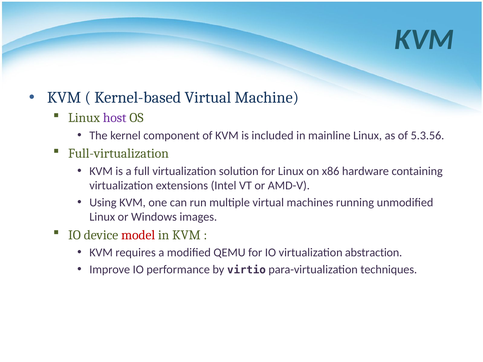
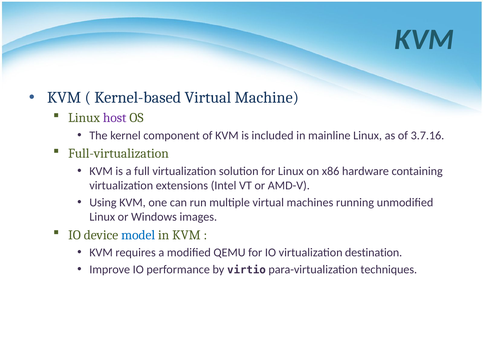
5.3.56: 5.3.56 -> 3.7.16
model colour: red -> blue
abstraction: abstraction -> destination
